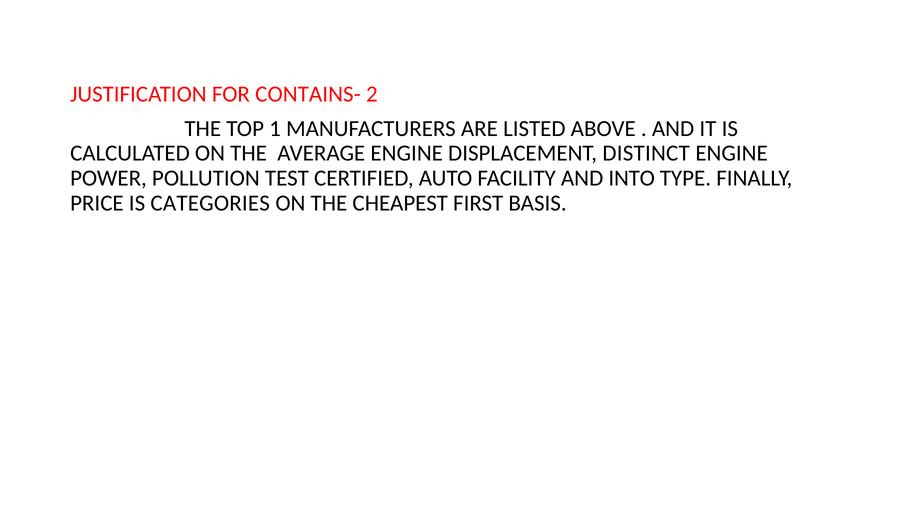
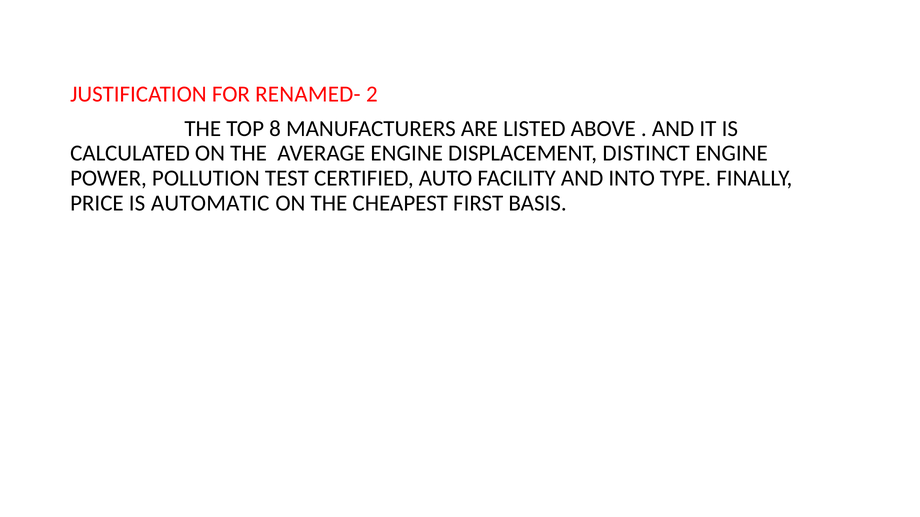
CONTAINS-: CONTAINS- -> RENAMED-
1: 1 -> 8
CATEGORIES: CATEGORIES -> AUTOMATIC
